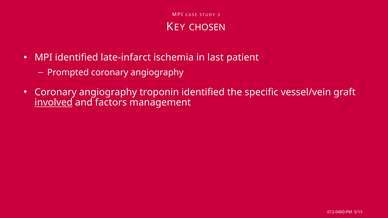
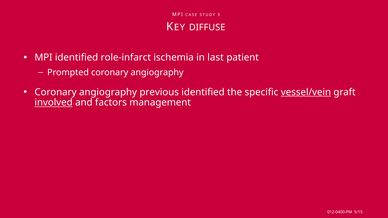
CHOSEN: CHOSEN -> DIFFUSE
late-infarct: late-infarct -> role-infarct
troponin: troponin -> previous
vessel/vein underline: none -> present
